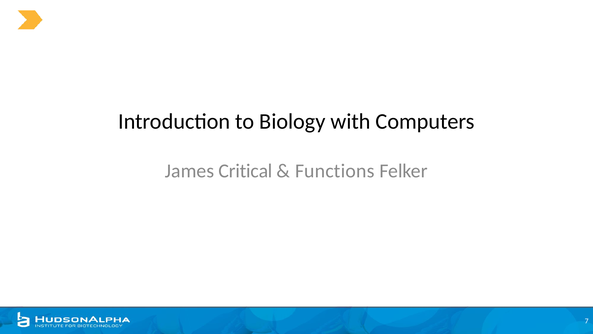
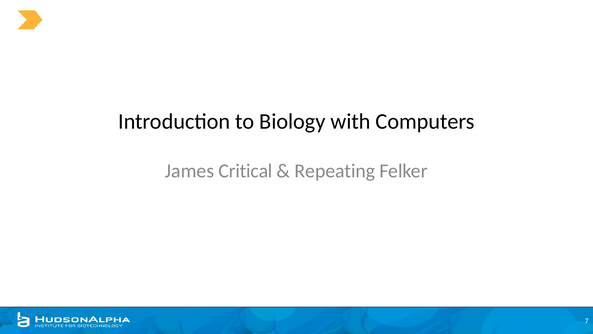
Functions: Functions -> Repeating
